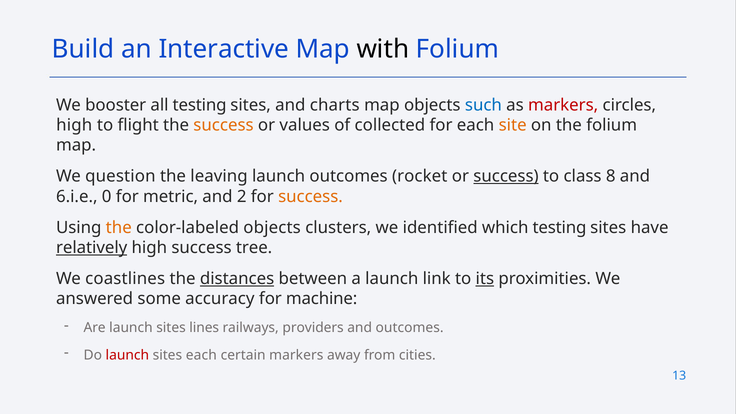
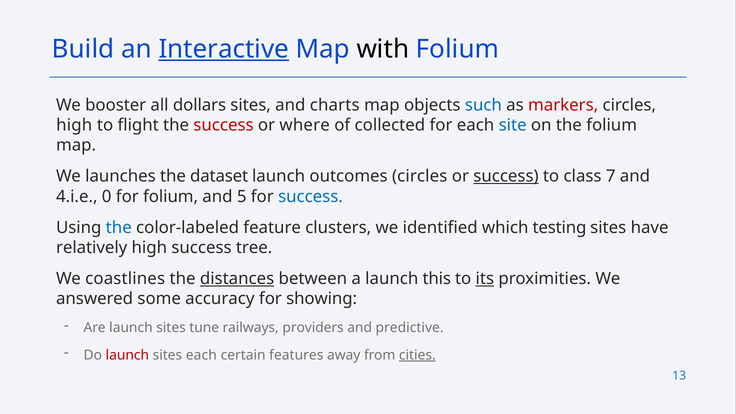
Interactive underline: none -> present
all testing: testing -> dollars
success at (224, 125) colour: orange -> red
values: values -> where
site colour: orange -> blue
question: question -> launches
leaving: leaving -> dataset
outcomes rocket: rocket -> circles
8: 8 -> 7
6.i.e: 6.i.e -> 4.i.e
for metric: metric -> folium
2: 2 -> 5
success at (311, 197) colour: orange -> blue
the at (119, 228) colour: orange -> blue
color-labeled objects: objects -> feature
relatively underline: present -> none
link: link -> this
machine: machine -> showing
lines: lines -> tune
and outcomes: outcomes -> predictive
certain markers: markers -> features
cities underline: none -> present
